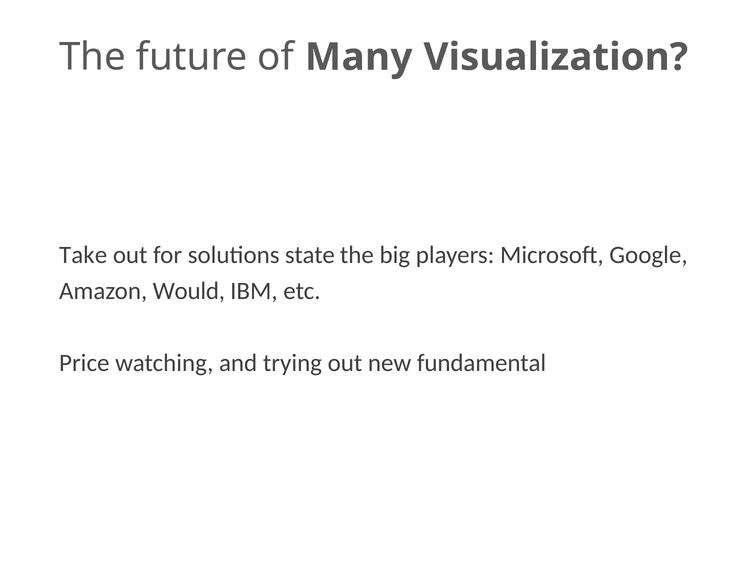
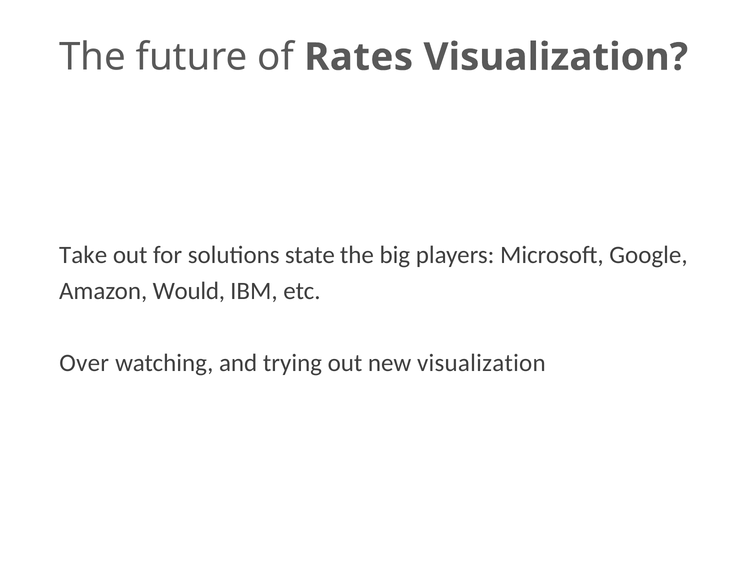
Many: Many -> Rates
Price: Price -> Over
new fundamental: fundamental -> visualization
